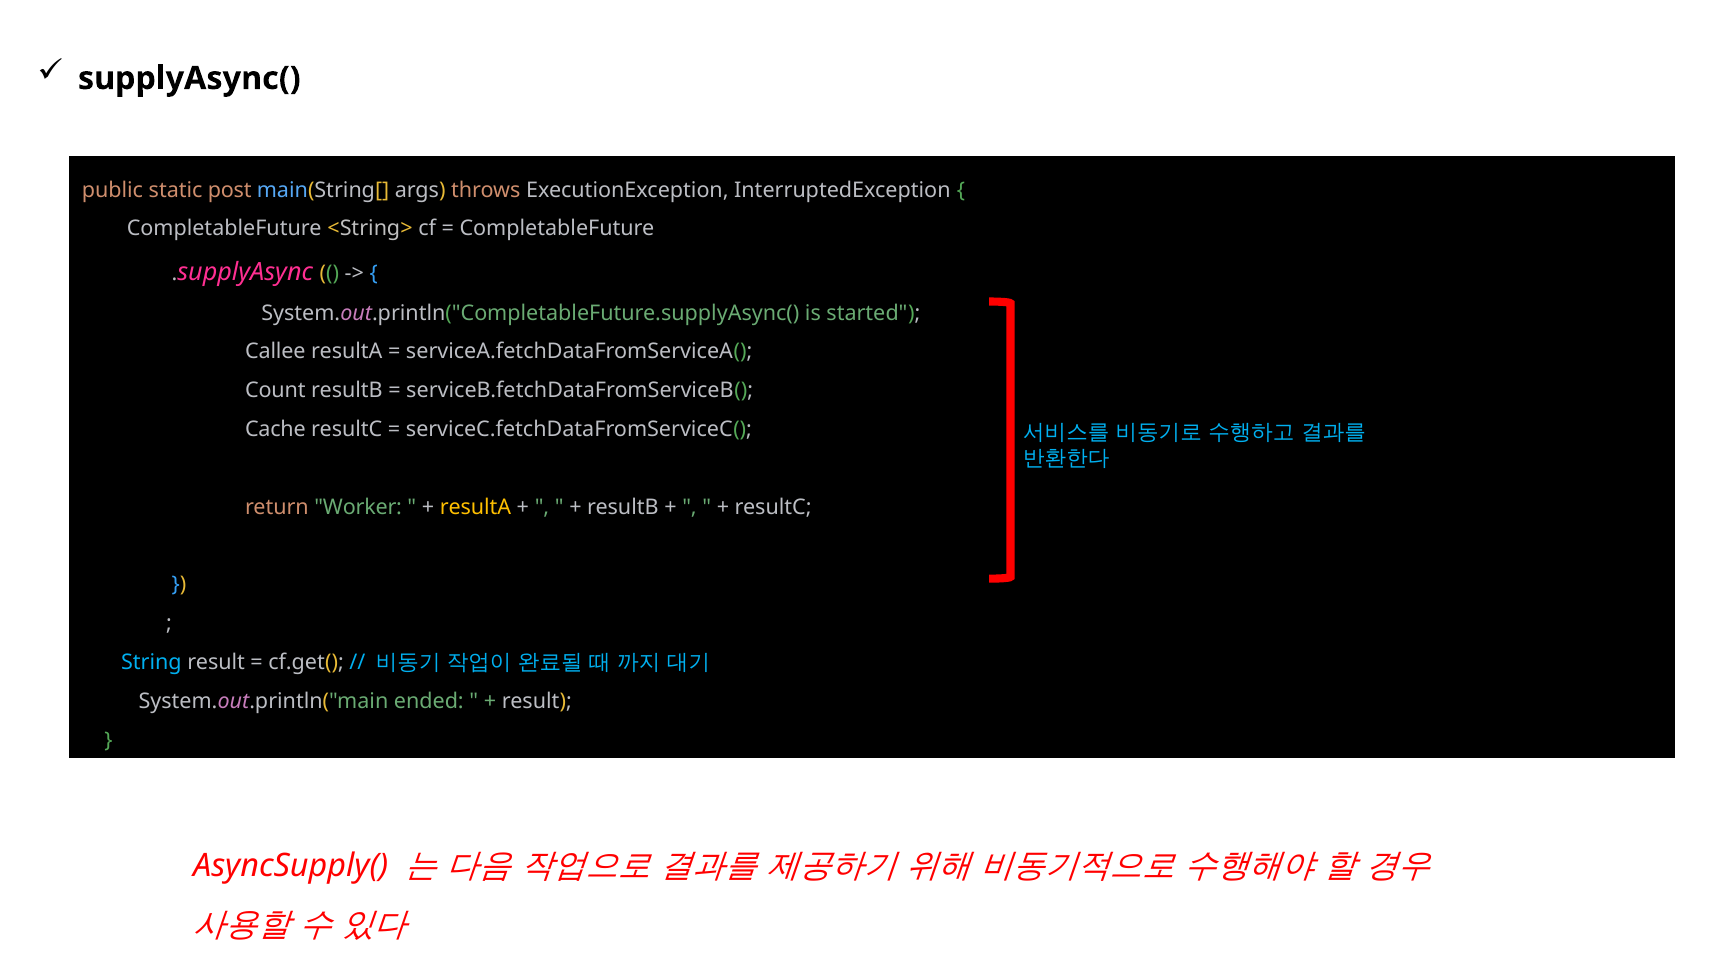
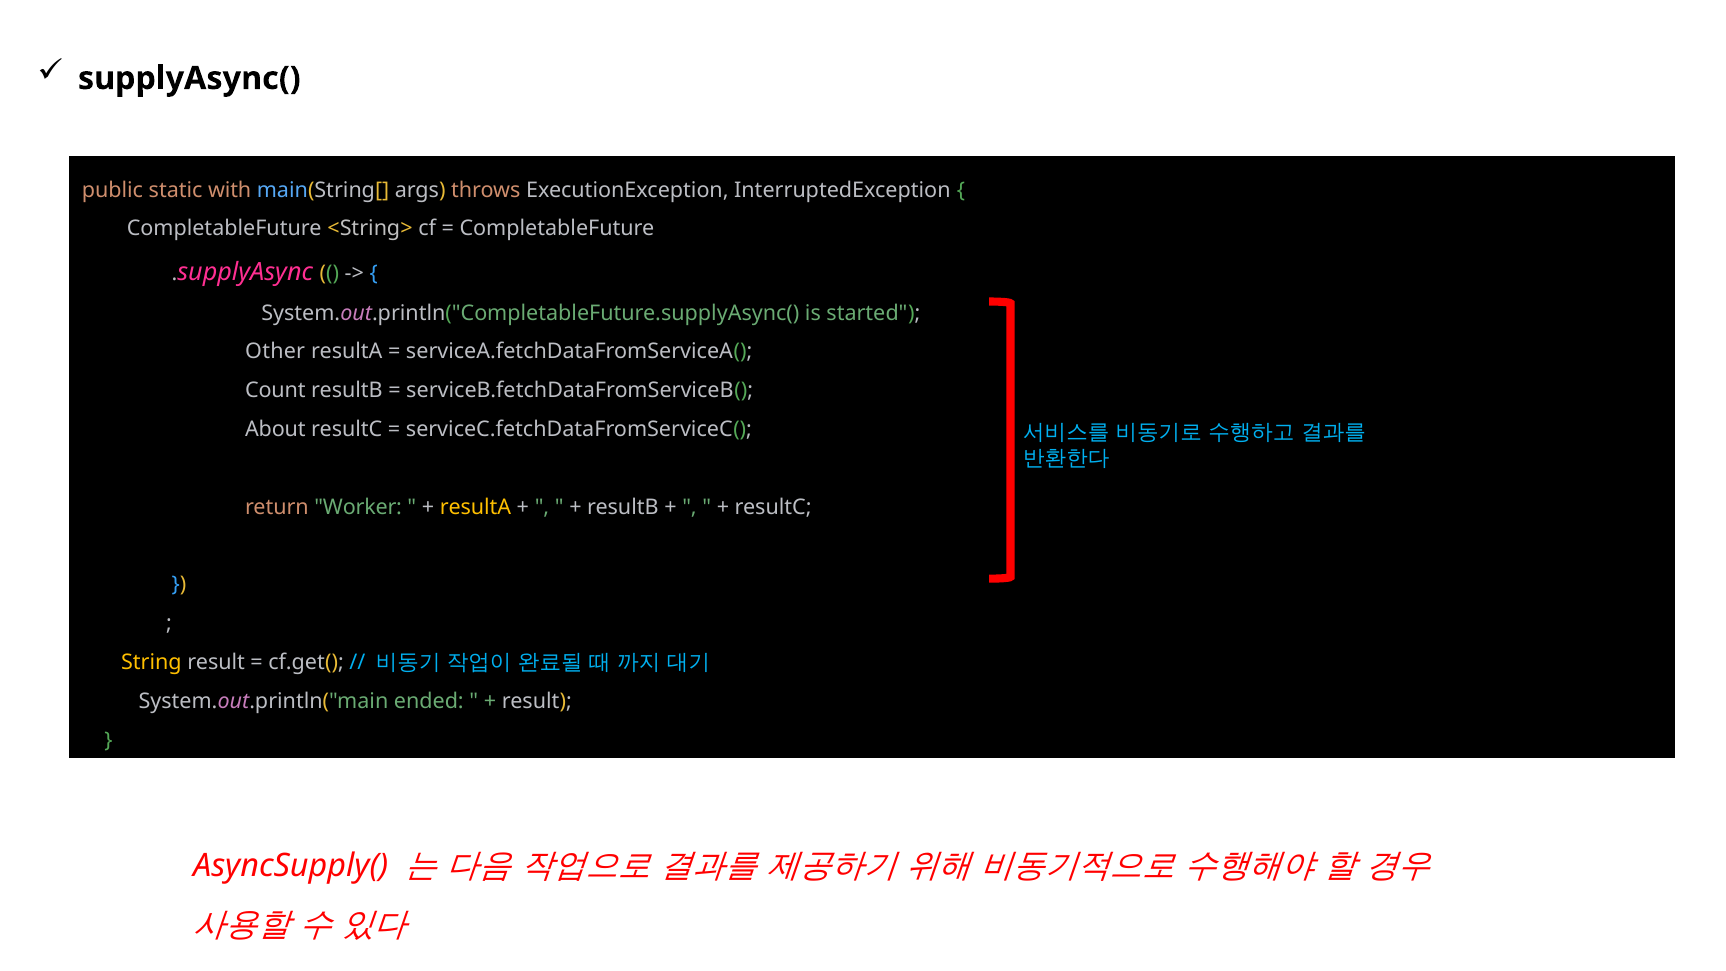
post: post -> with
Callee: Callee -> Other
Cache: Cache -> About
String colour: light blue -> yellow
